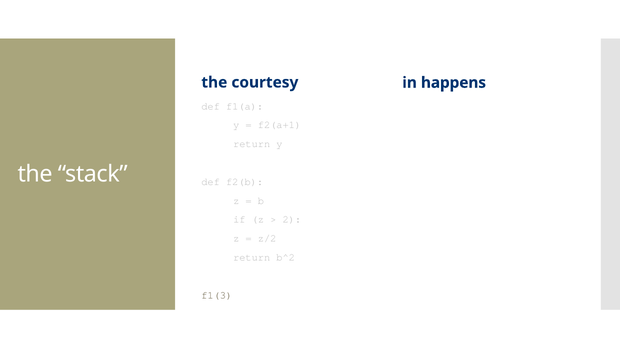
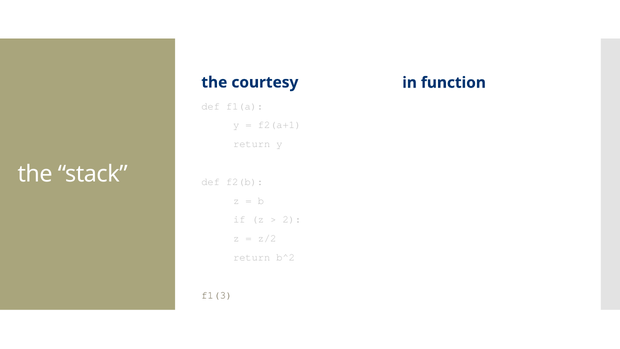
happens: happens -> function
